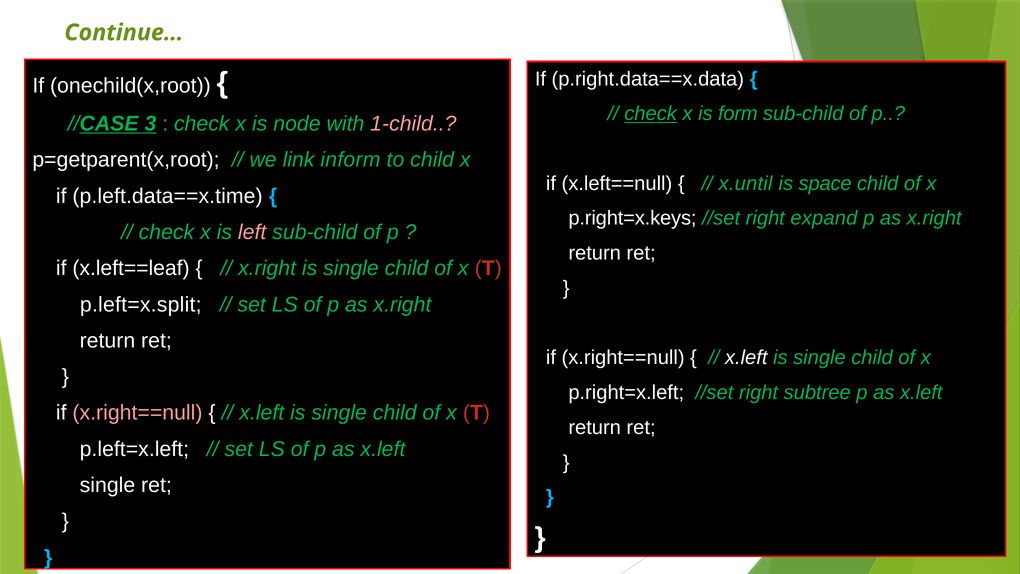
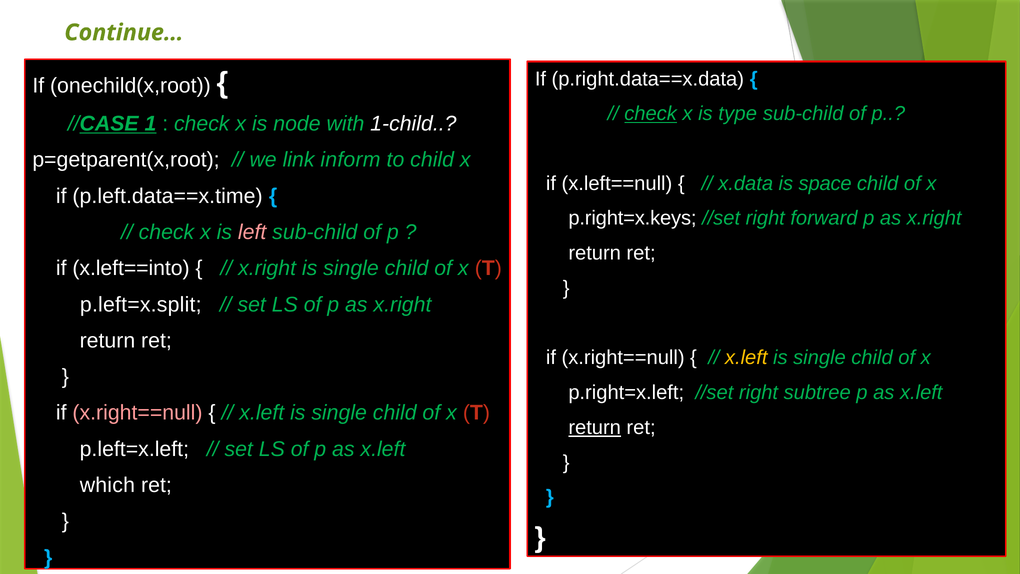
form: form -> type
3: 3 -> 1
1-child colour: pink -> white
x.until: x.until -> x.data
expand: expand -> forward
x.left==leaf: x.left==leaf -> x.left==into
x.left at (746, 358) colour: white -> yellow
return at (595, 427) underline: none -> present
single at (107, 485): single -> which
